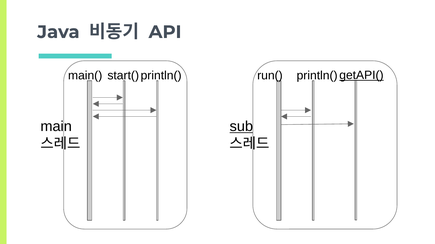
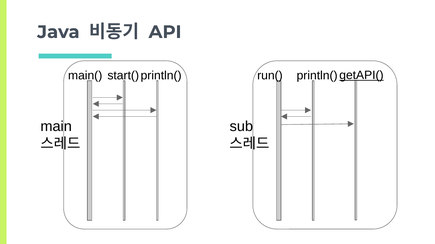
sub underline: present -> none
